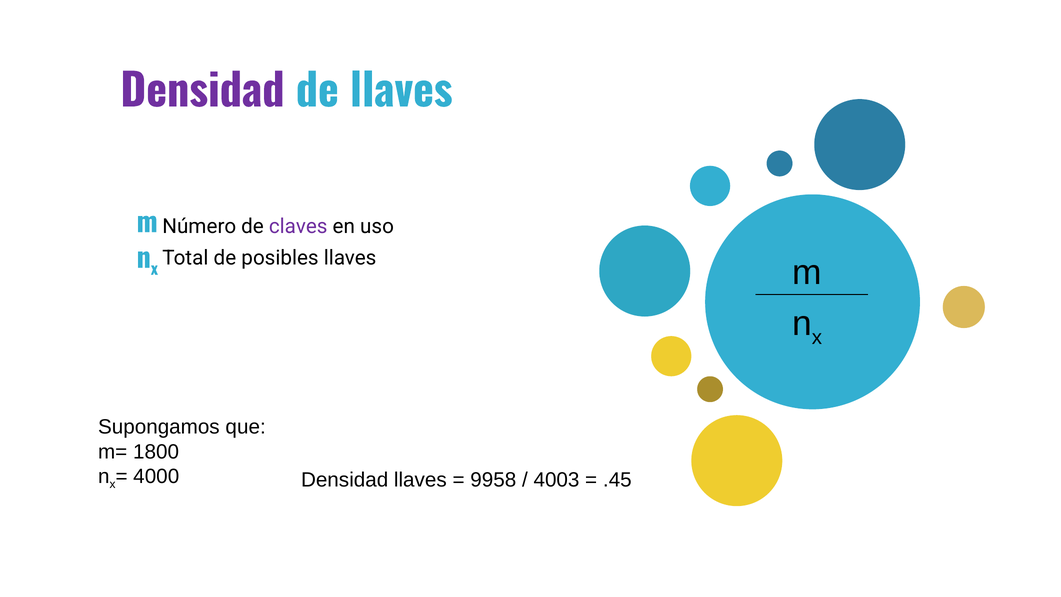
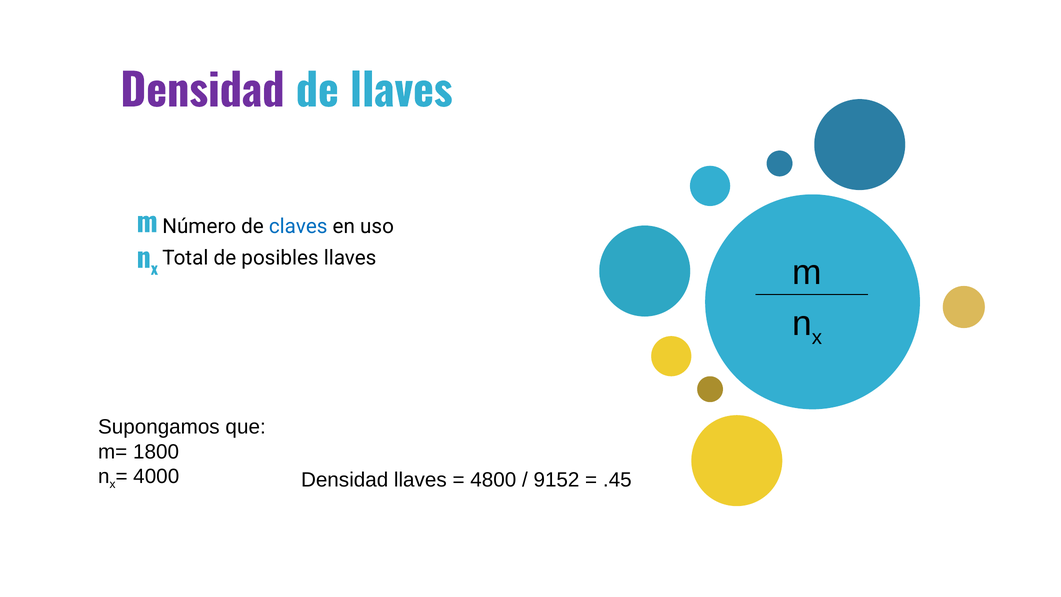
claves colour: purple -> blue
9958: 9958 -> 4800
4003: 4003 -> 9152
